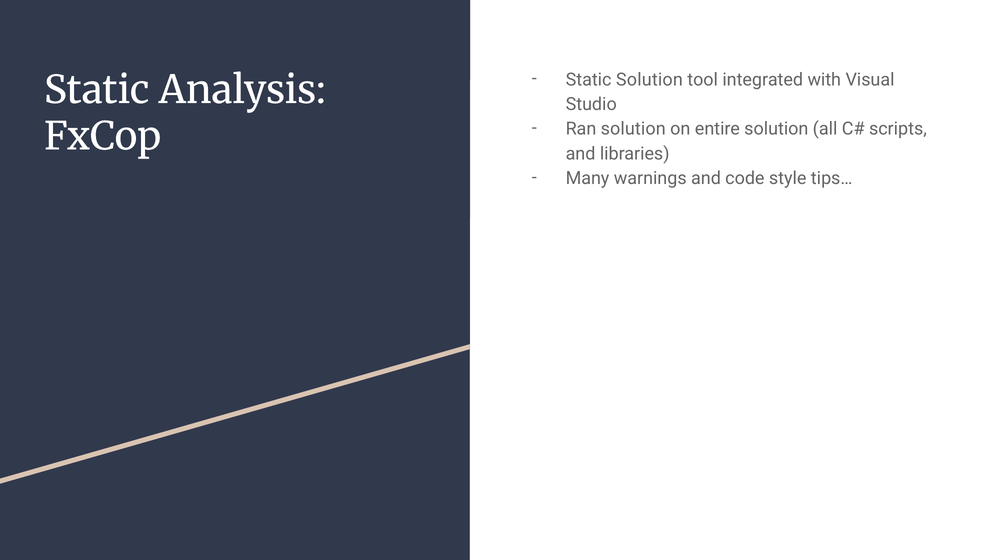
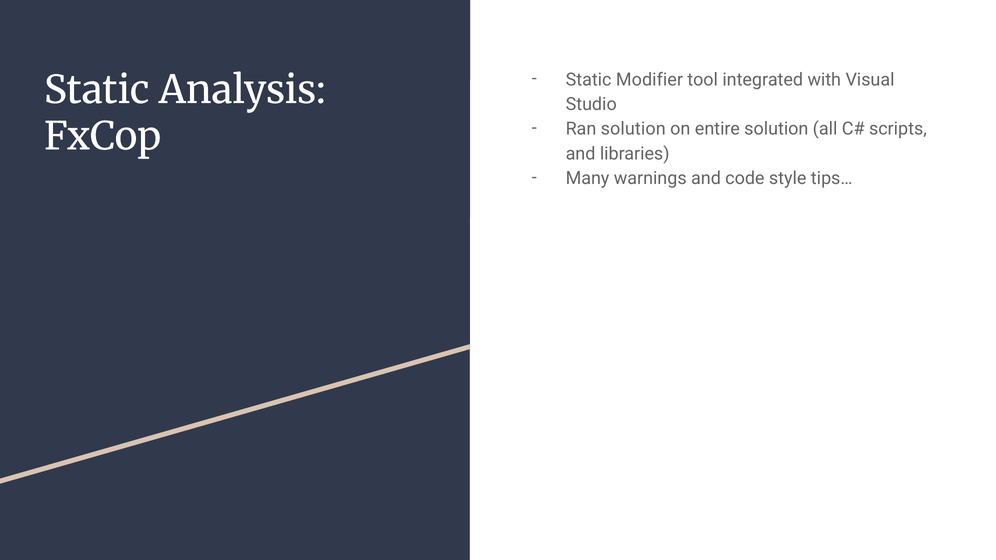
Static Solution: Solution -> Modifier
